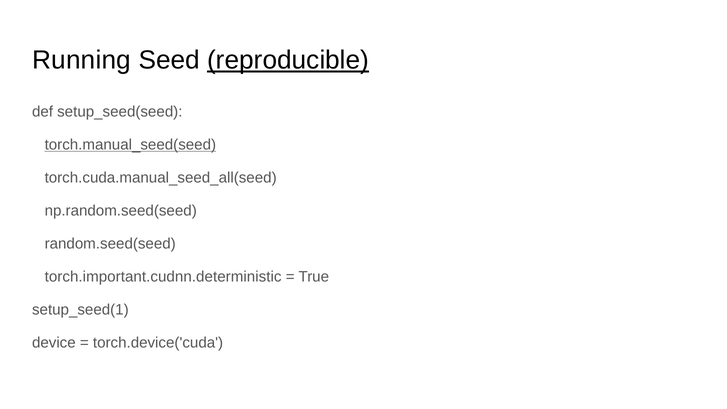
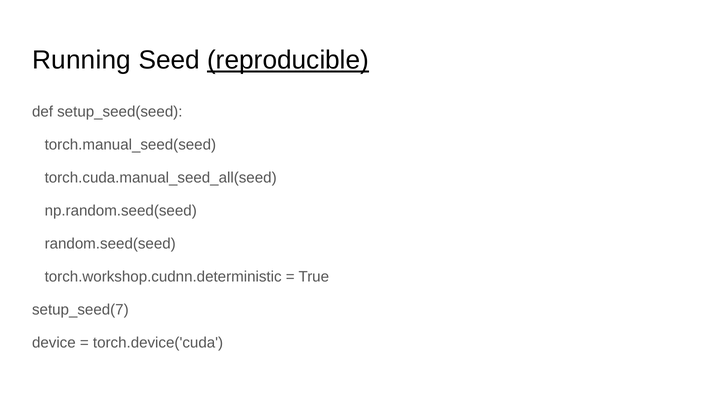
torch.manual_seed(seed underline: present -> none
torch.important.cudnn.deterministic: torch.important.cudnn.deterministic -> torch.workshop.cudnn.deterministic
setup_seed(1: setup_seed(1 -> setup_seed(7
